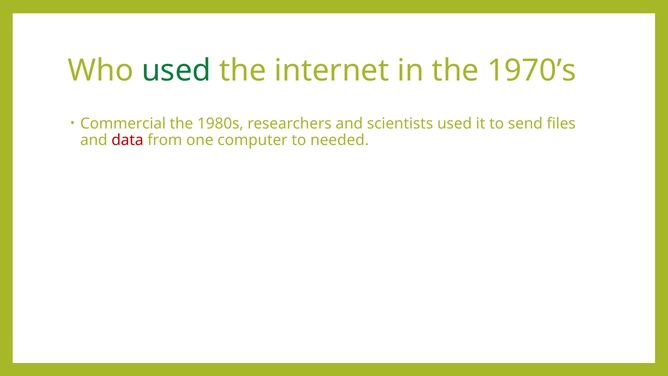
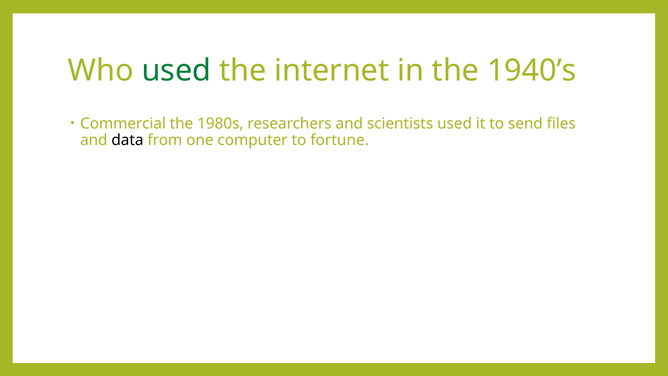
1970’s: 1970’s -> 1940’s
data colour: red -> black
needed: needed -> fortune
